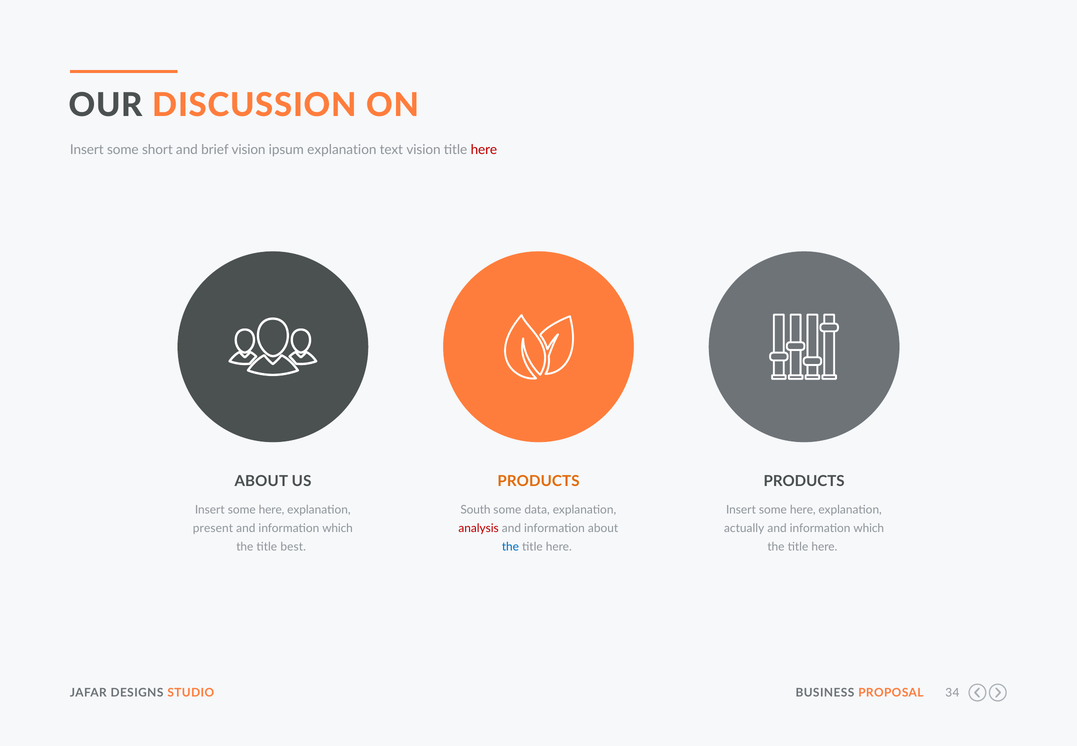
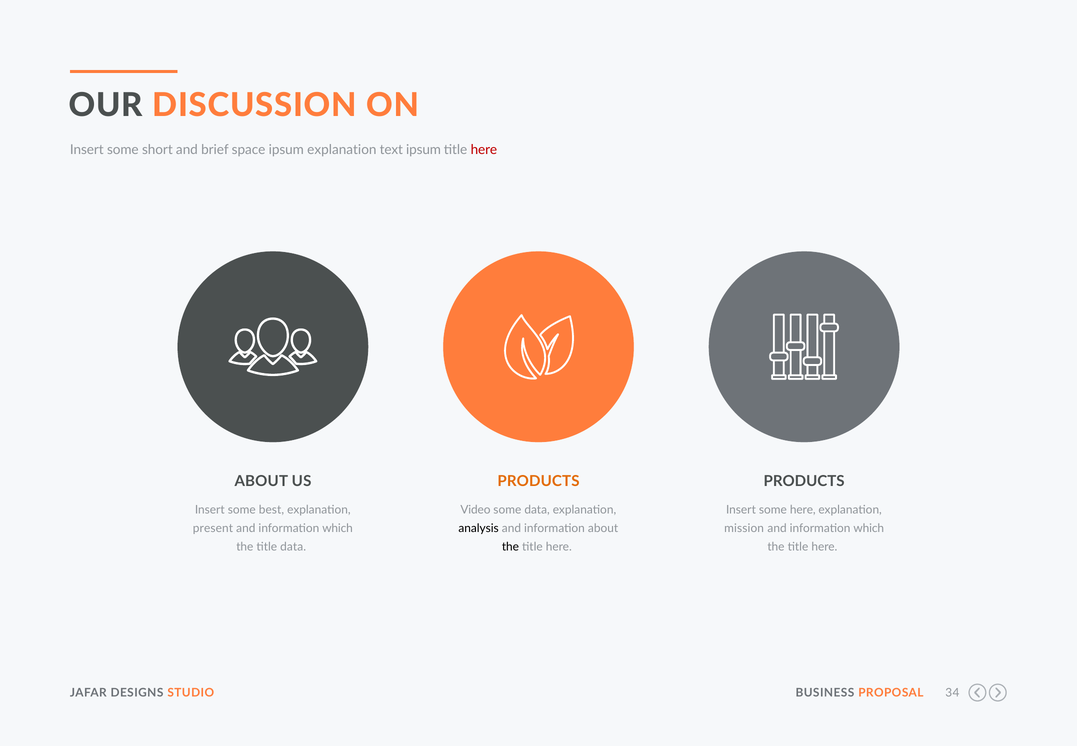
brief vision: vision -> space
text vision: vision -> ipsum
here at (272, 510): here -> best
South: South -> Video
analysis colour: red -> black
actually: actually -> mission
title best: best -> data
the at (510, 547) colour: blue -> black
